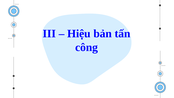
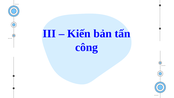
Hiệu: Hiệu -> Kiến
